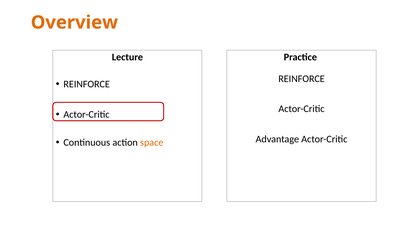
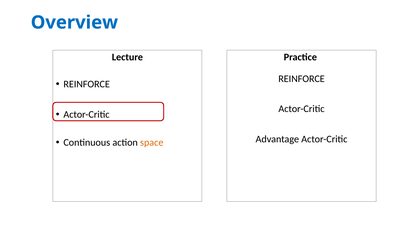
Overview colour: orange -> blue
